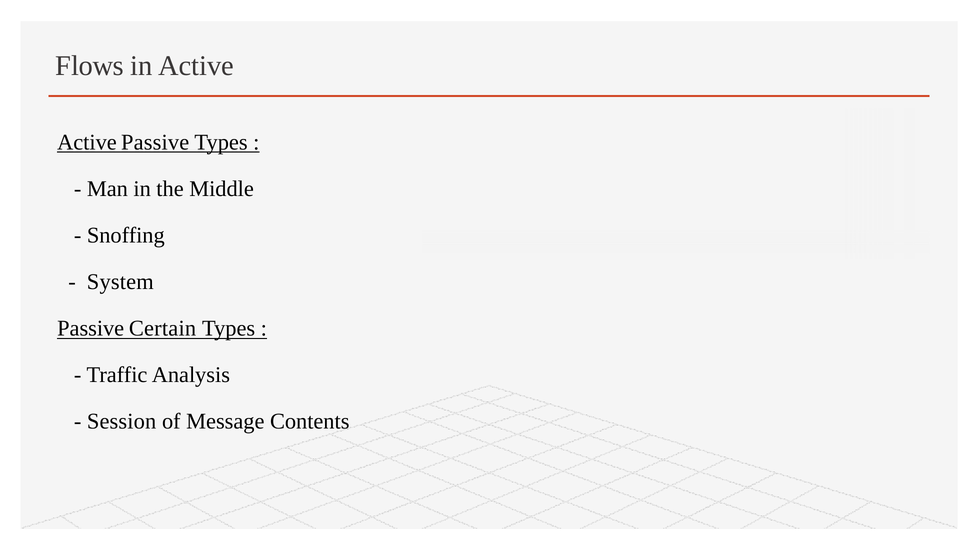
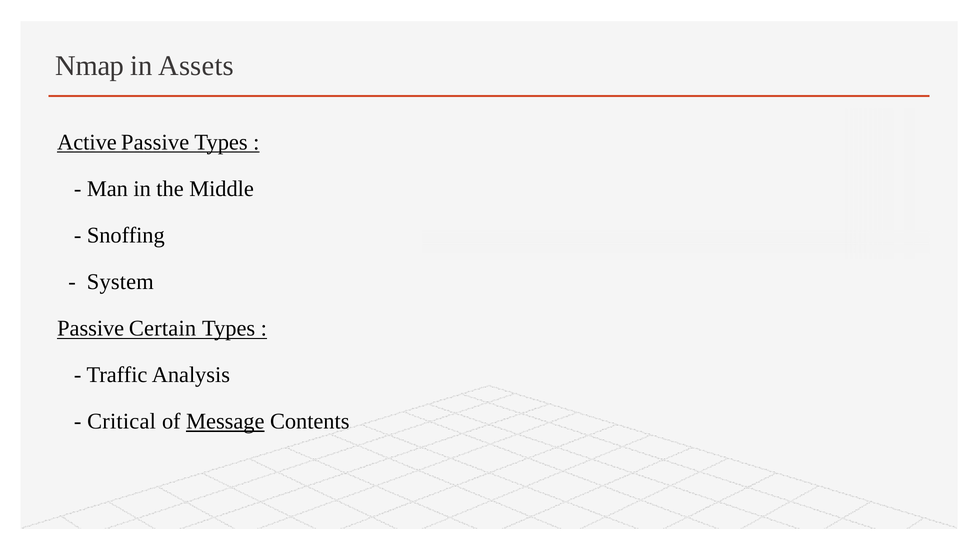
Flows: Flows -> Nmap
in Active: Active -> Assets
Session: Session -> Critical
Message underline: none -> present
